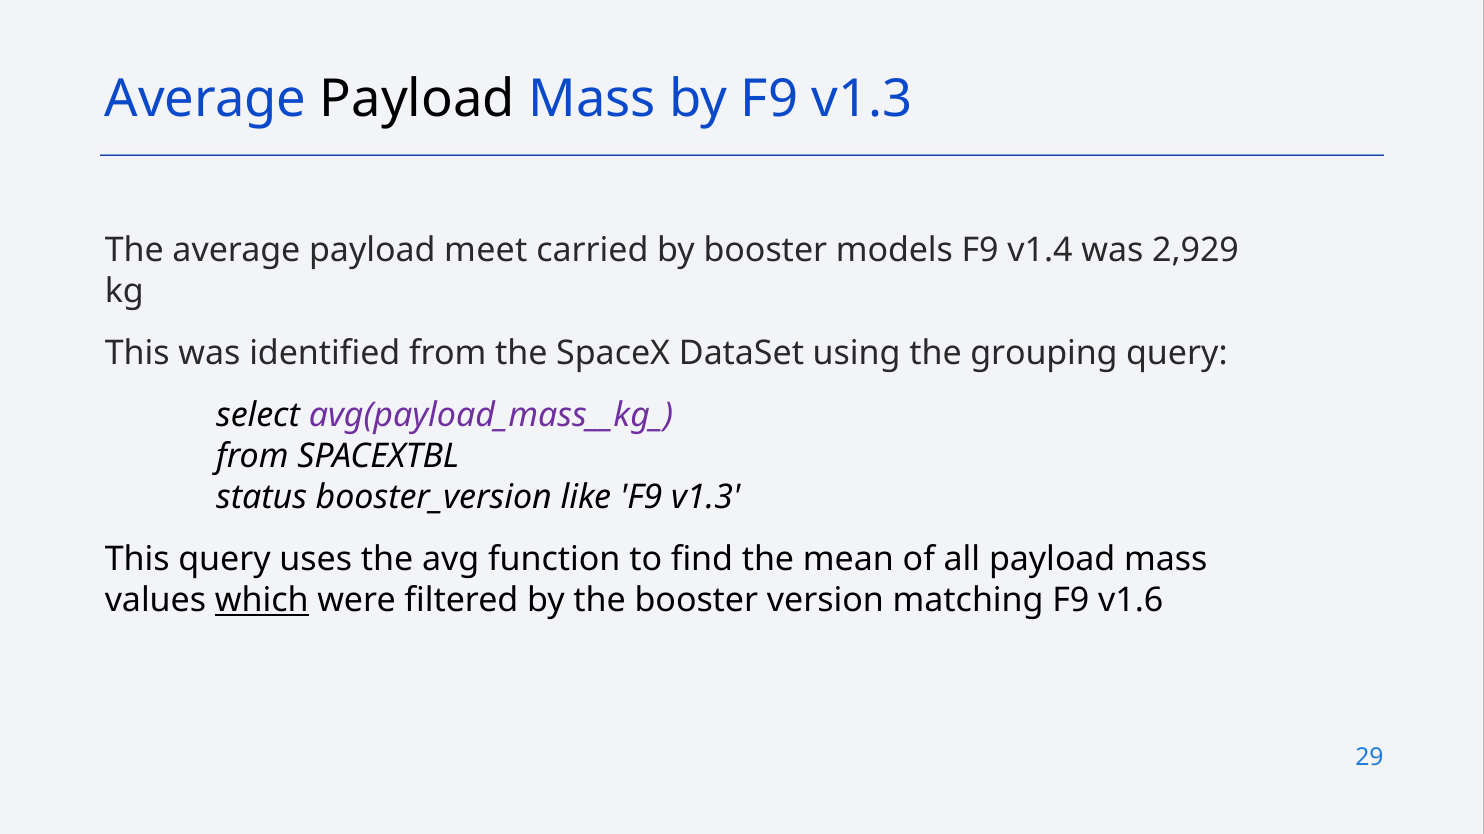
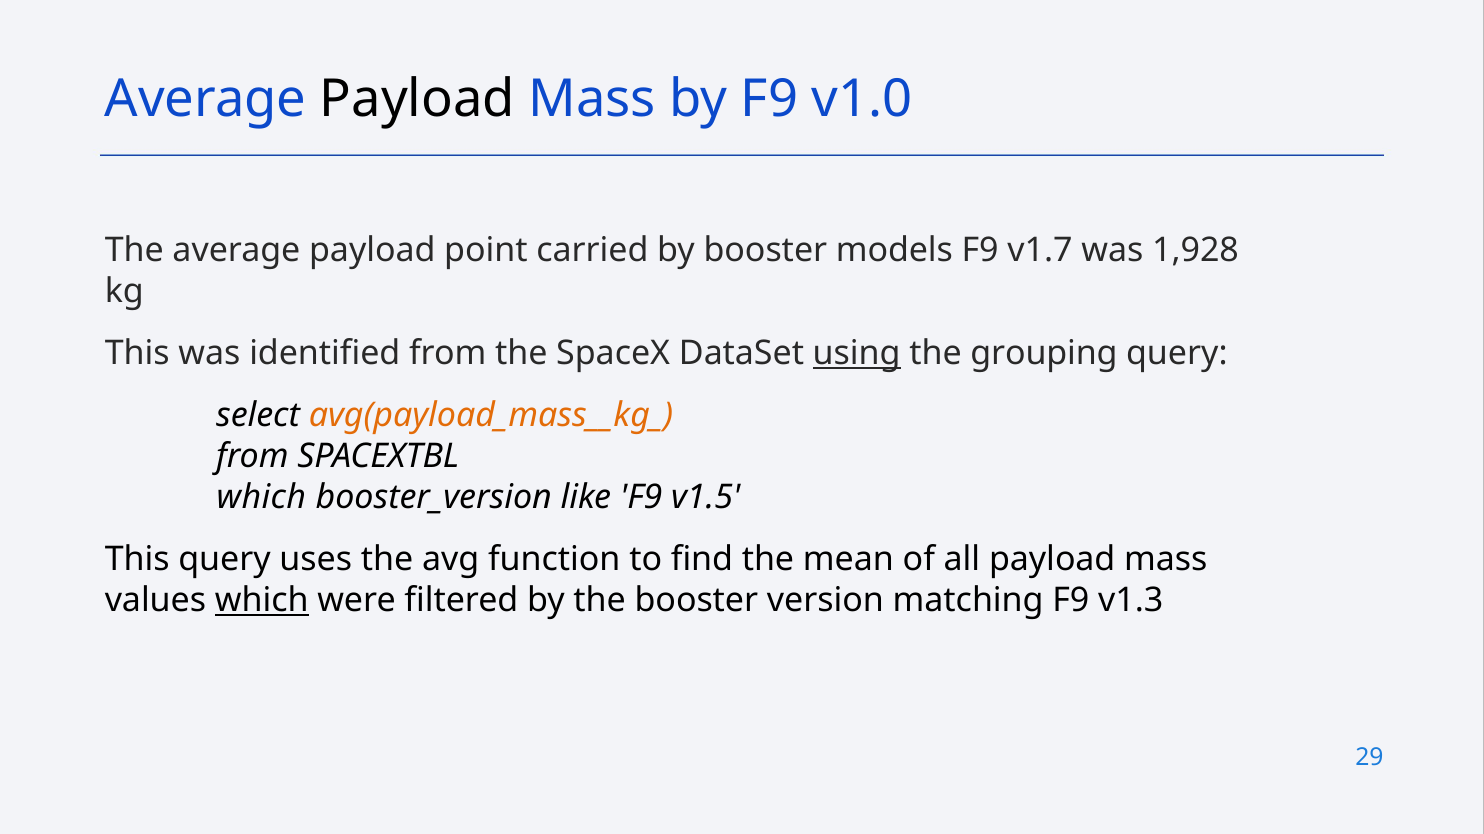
by F9 v1.3: v1.3 -> v1.0
meet: meet -> point
v1.4: v1.4 -> v1.7
2,929: 2,929 -> 1,928
using underline: none -> present
avg(payload_mass__kg_ colour: purple -> orange
status at (262, 498): status -> which
like F9 v1.3: v1.3 -> v1.5
v1.6: v1.6 -> v1.3
